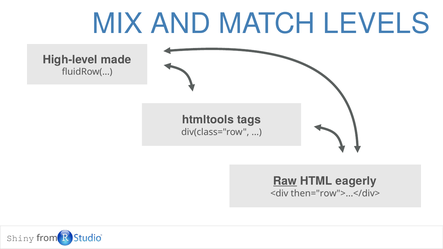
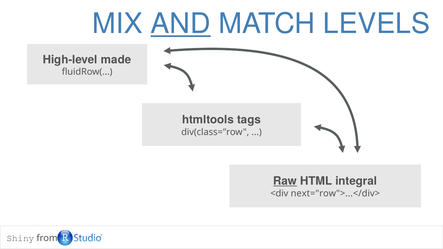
AND underline: none -> present
eagerly: eagerly -> integral
then="row">...</div>: then="row">...</div> -> next="row">...</div>
